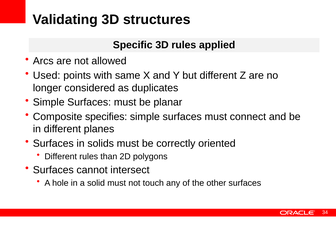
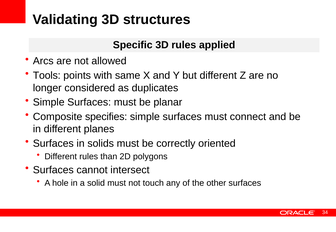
Used: Used -> Tools
